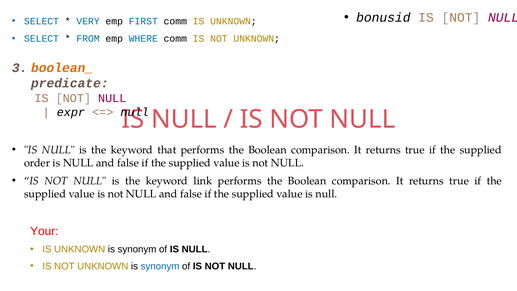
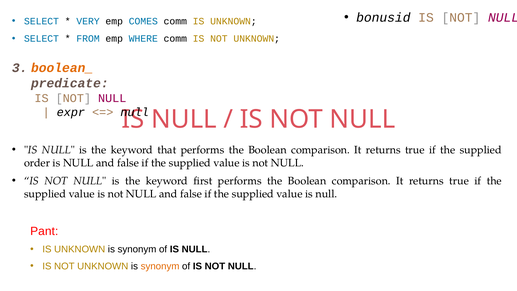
FIRST: FIRST -> COMES
link: link -> first
Your: Your -> Pant
synonym at (160, 266) colour: blue -> orange
